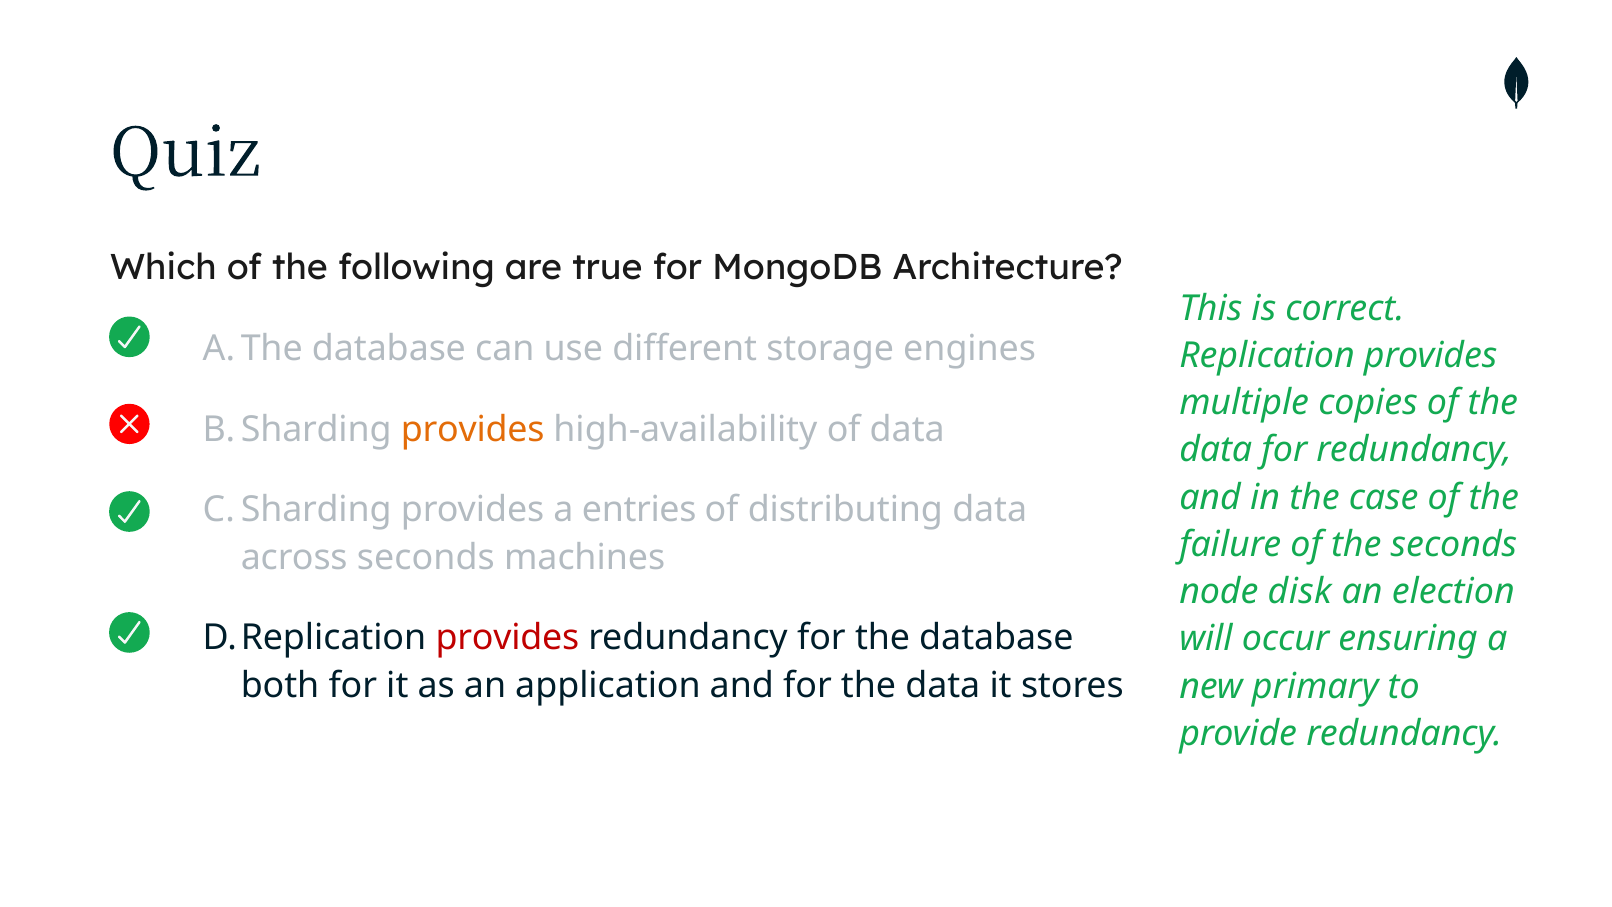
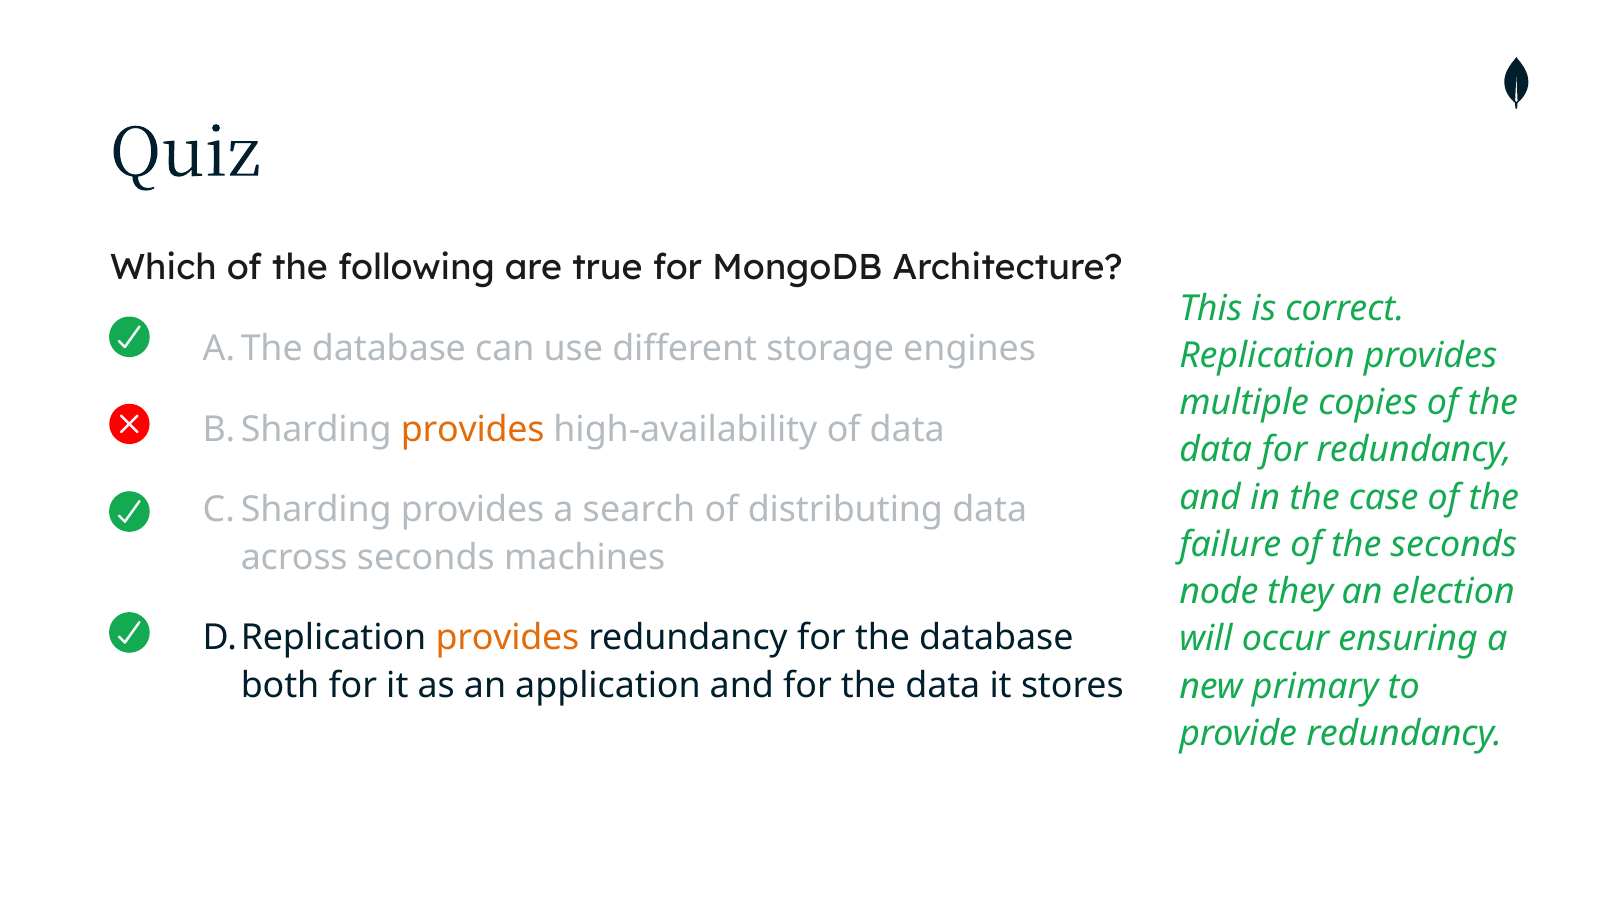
entries: entries -> search
disk: disk -> they
provides at (507, 638) colour: red -> orange
